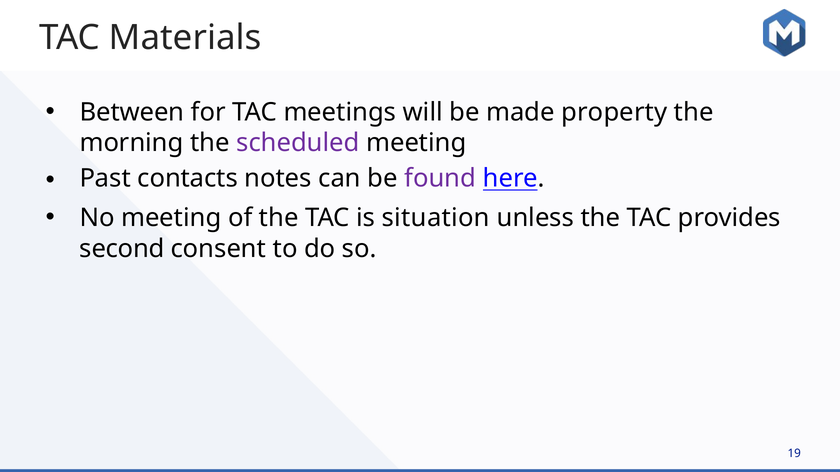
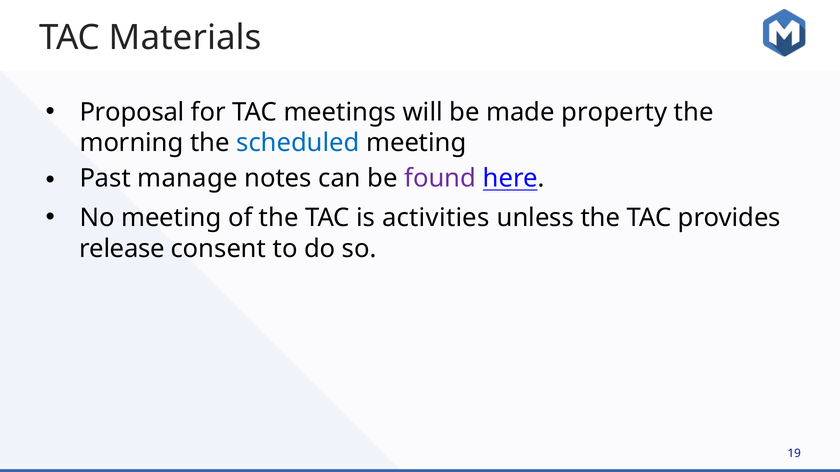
Between: Between -> Proposal
scheduled colour: purple -> blue
contacts: contacts -> manage
situation: situation -> activities
second: second -> release
